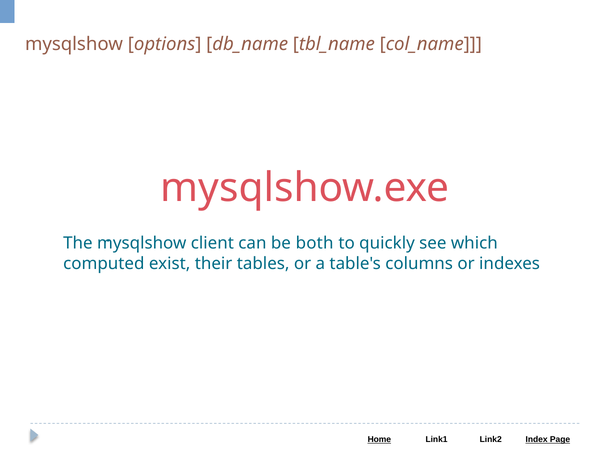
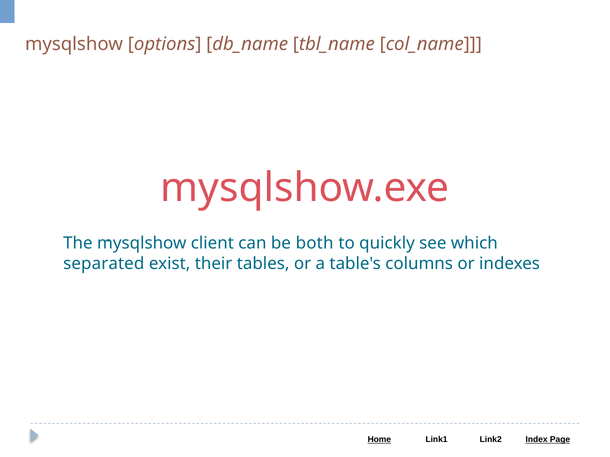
computed: computed -> separated
